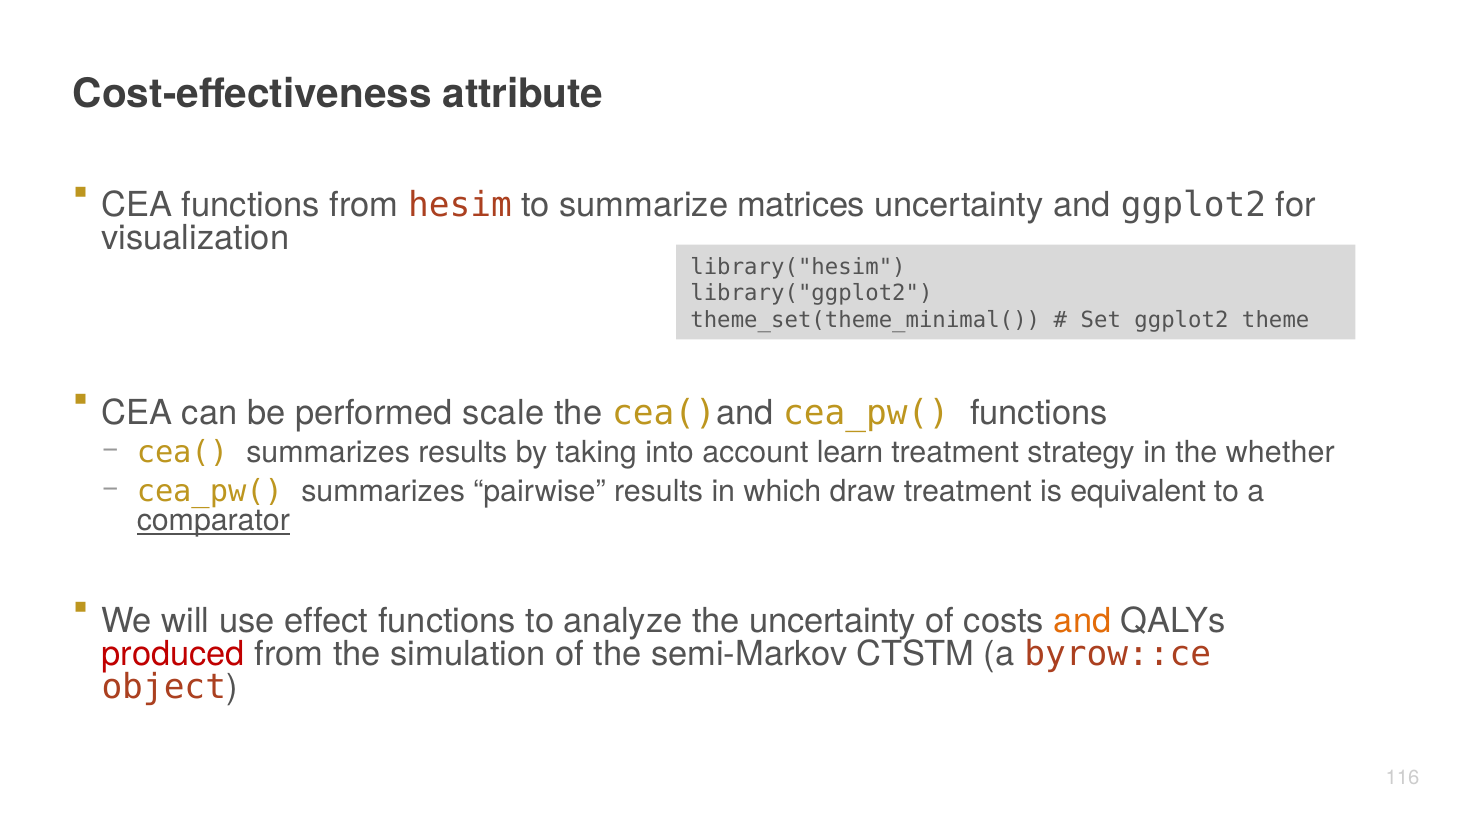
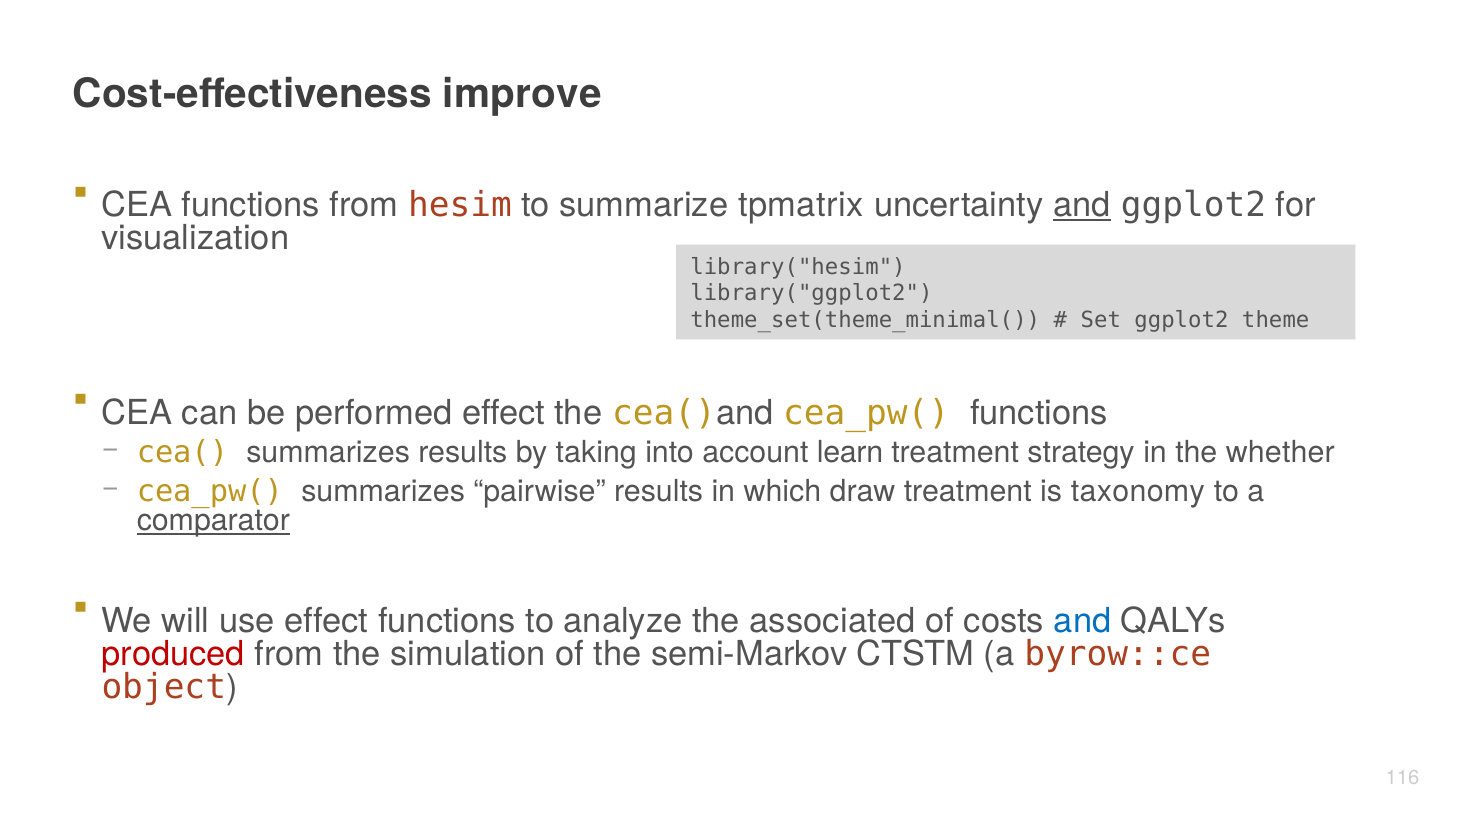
attribute: attribute -> improve
matrices: matrices -> tpmatrix
and at (1082, 205) underline: none -> present
performed scale: scale -> effect
equivalent: equivalent -> taxonomy
the uncertainty: uncertainty -> associated
and at (1083, 621) colour: orange -> blue
